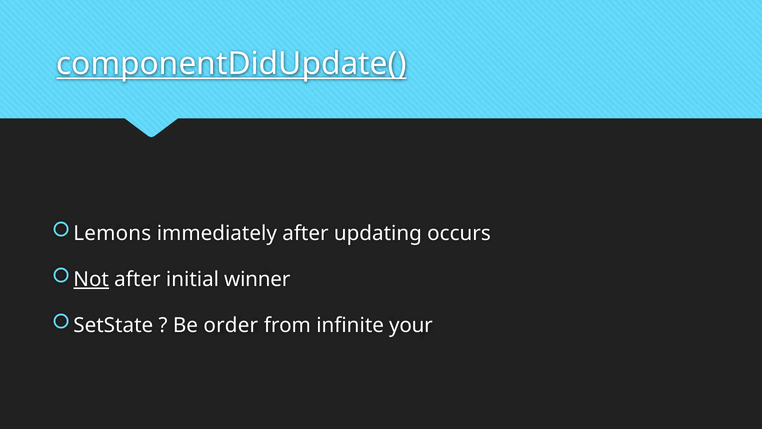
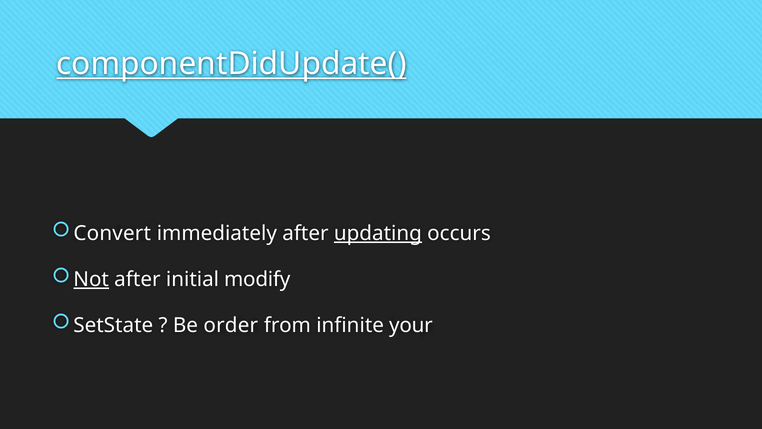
Lemons: Lemons -> Convert
updating underline: none -> present
winner: winner -> modify
